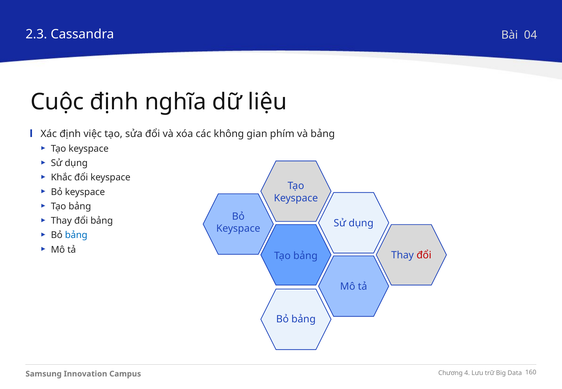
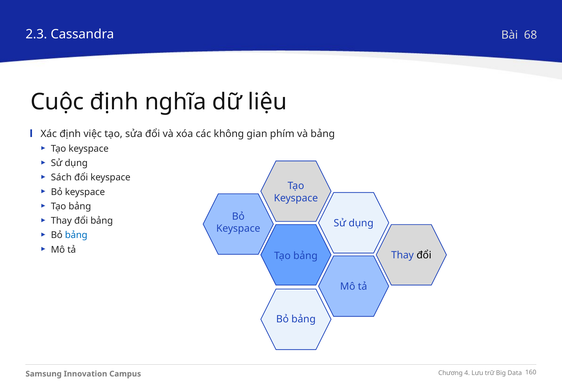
04: 04 -> 68
Khắc: Khắc -> Sách
đổi at (424, 255) colour: red -> black
